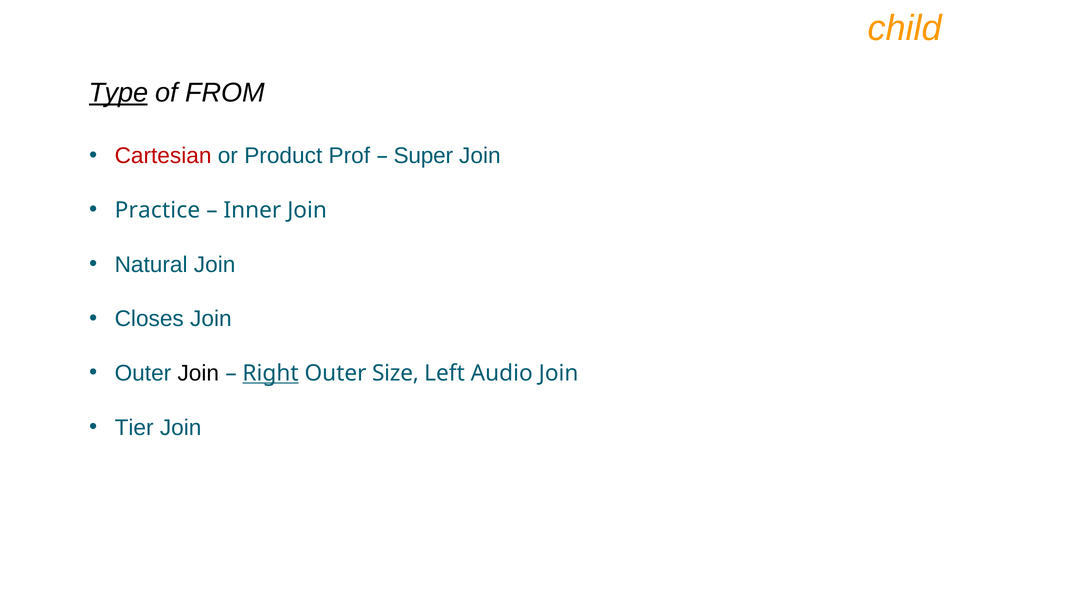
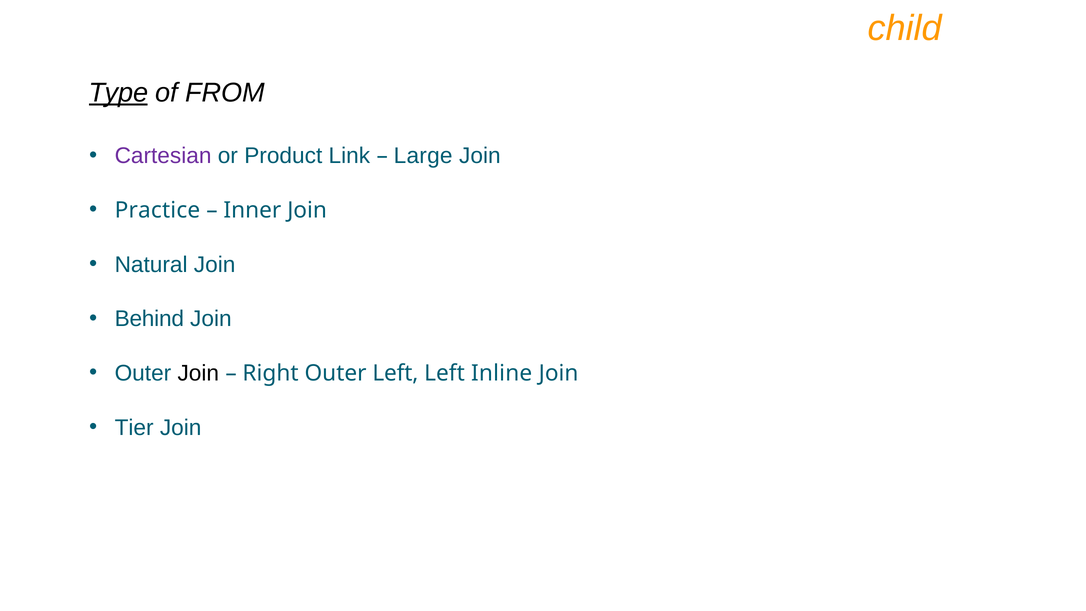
Cartesian colour: red -> purple
Prof: Prof -> Link
Super: Super -> Large
Closes: Closes -> Behind
Right underline: present -> none
Outer Size: Size -> Left
Audio: Audio -> Inline
